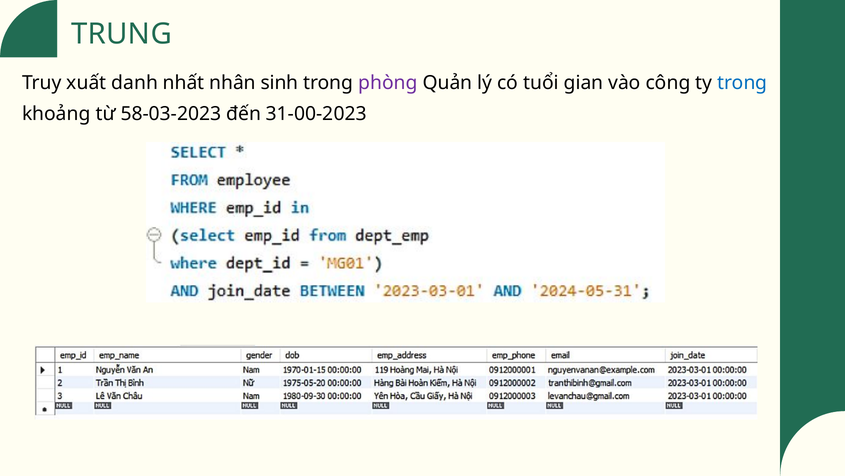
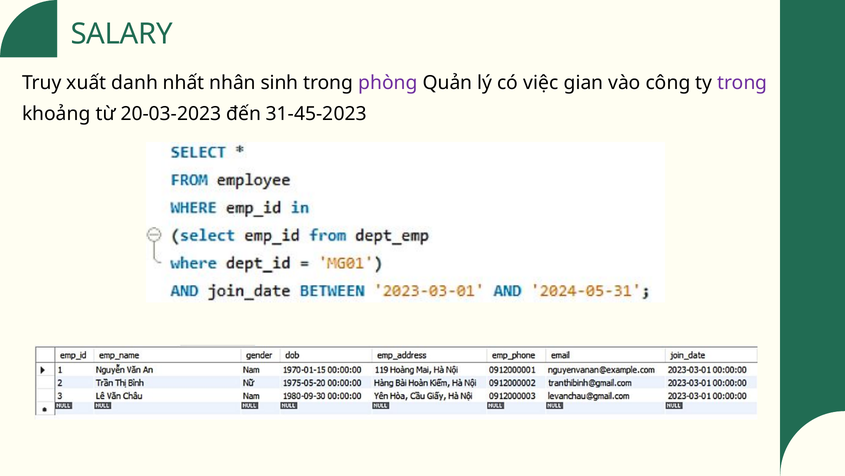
TRUNG: TRUNG -> SALARY
tuổi: tuổi -> việc
trong at (742, 83) colour: blue -> purple
58-03-2023: 58-03-2023 -> 20-03-2023
31-00-2023: 31-00-2023 -> 31-45-2023
